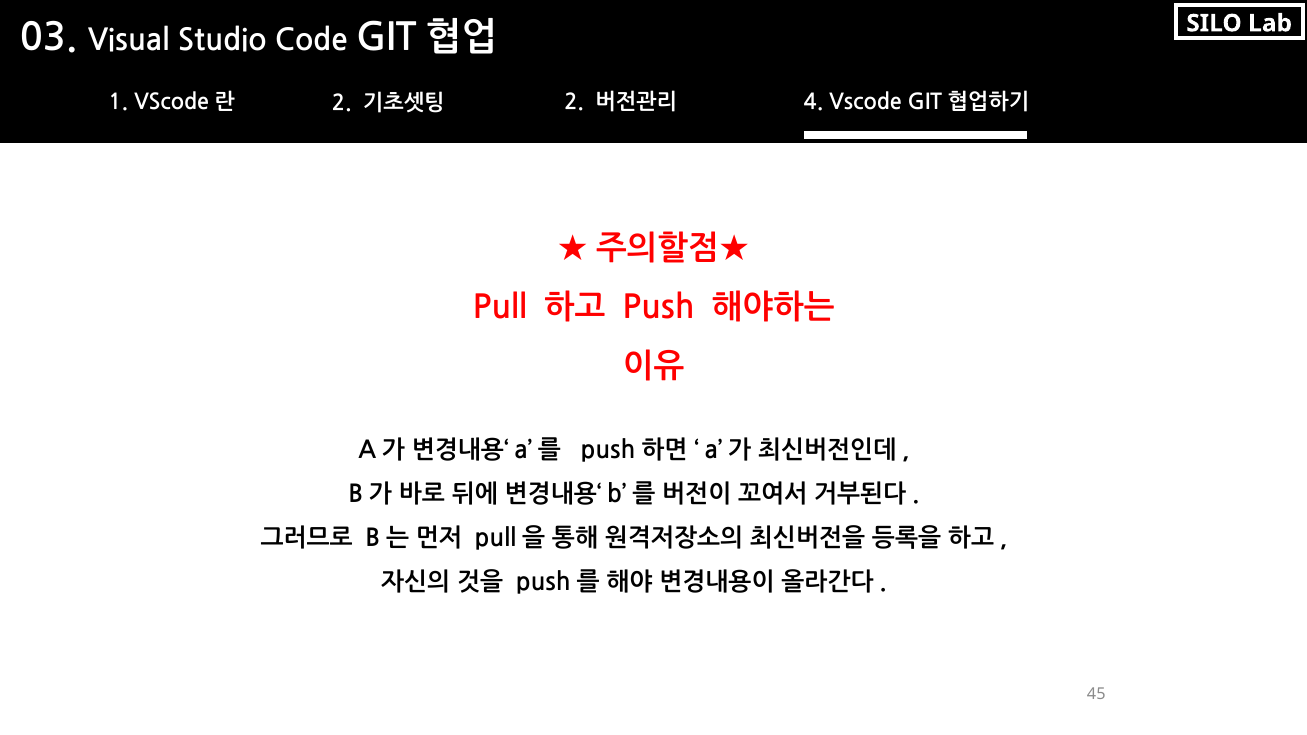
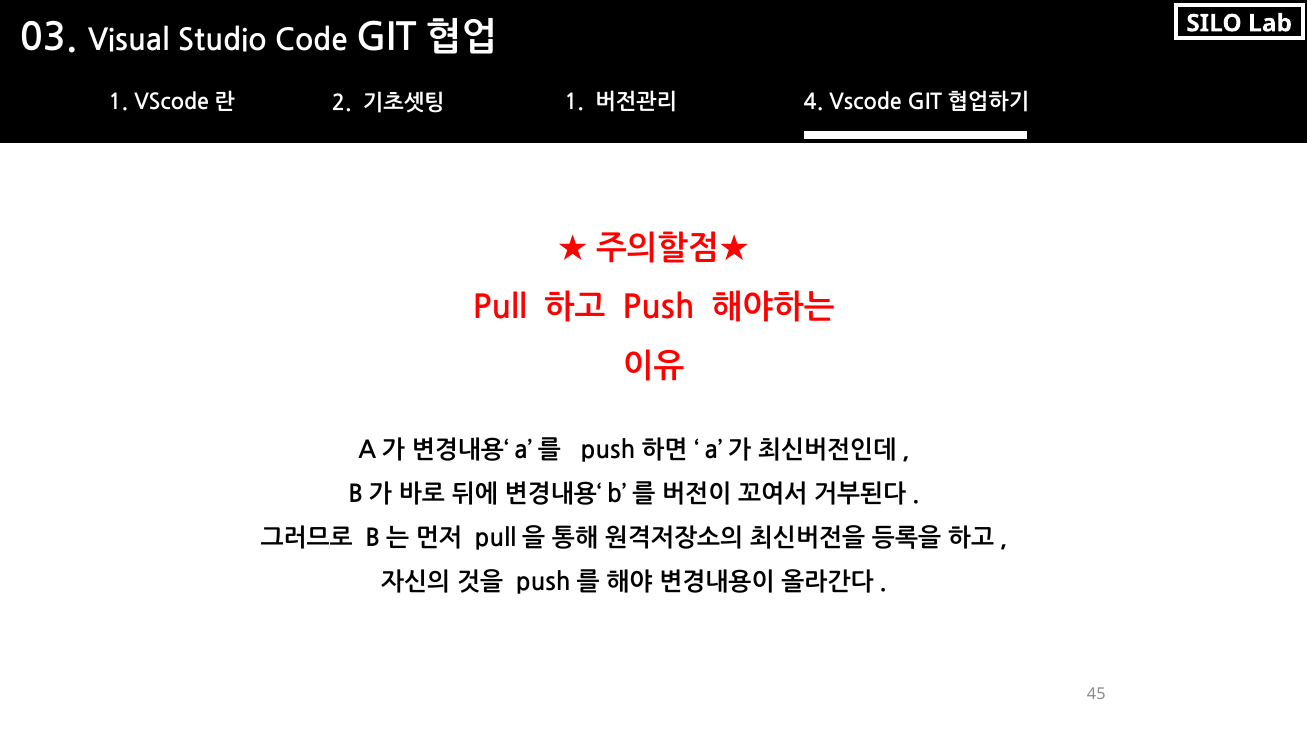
2 at (574, 103): 2 -> 1
